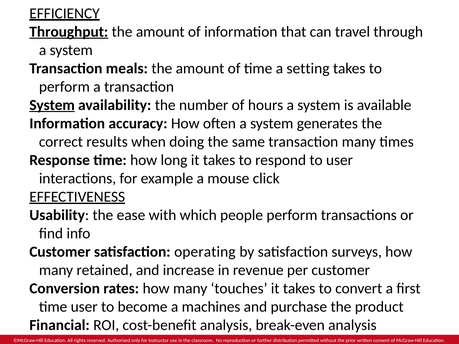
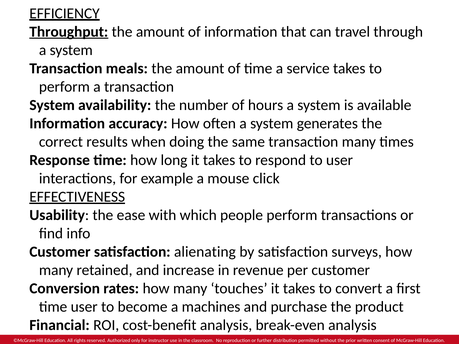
setting: setting -> service
System at (52, 105) underline: present -> none
operating: operating -> alienating
